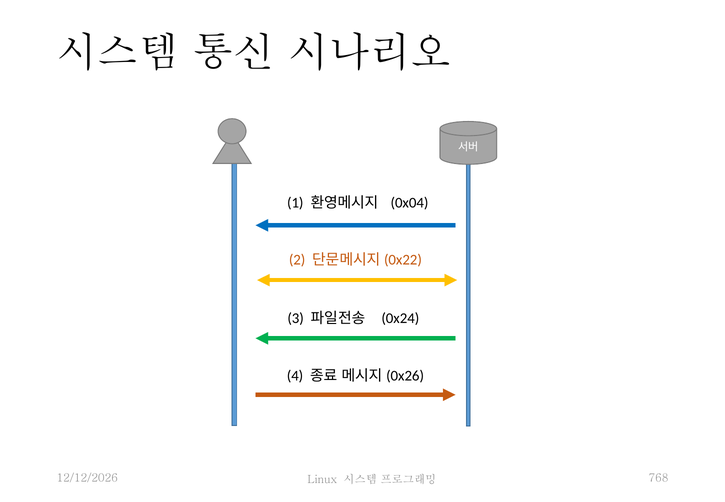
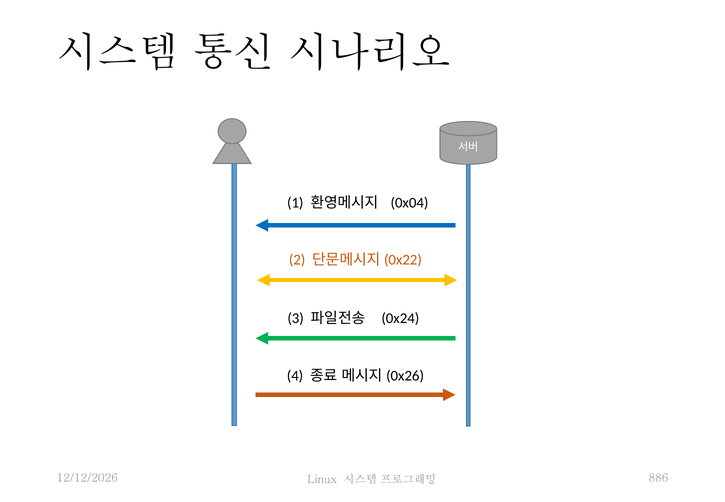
768: 768 -> 886
